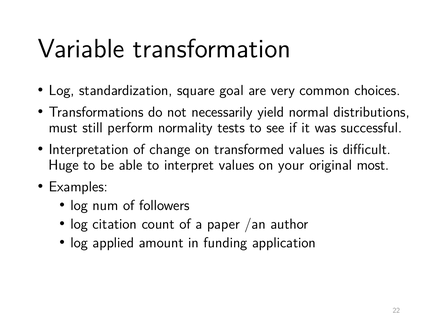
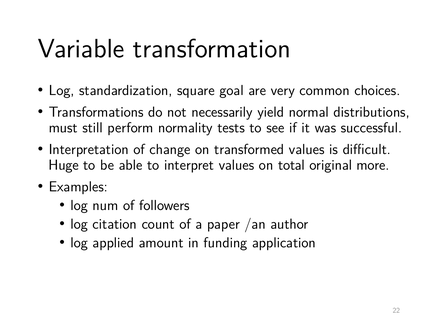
your: your -> total
most: most -> more
